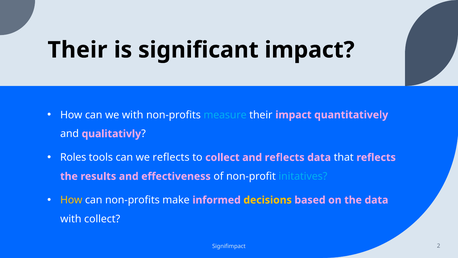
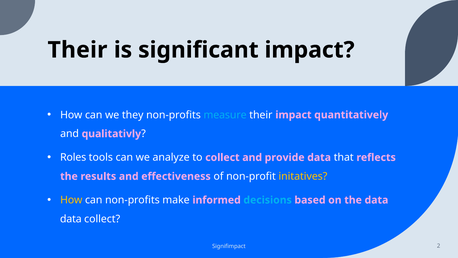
we with: with -> they
we reflects: reflects -> analyze
and reflects: reflects -> provide
initatives colour: light blue -> yellow
decisions colour: yellow -> light blue
with at (71, 219): with -> data
